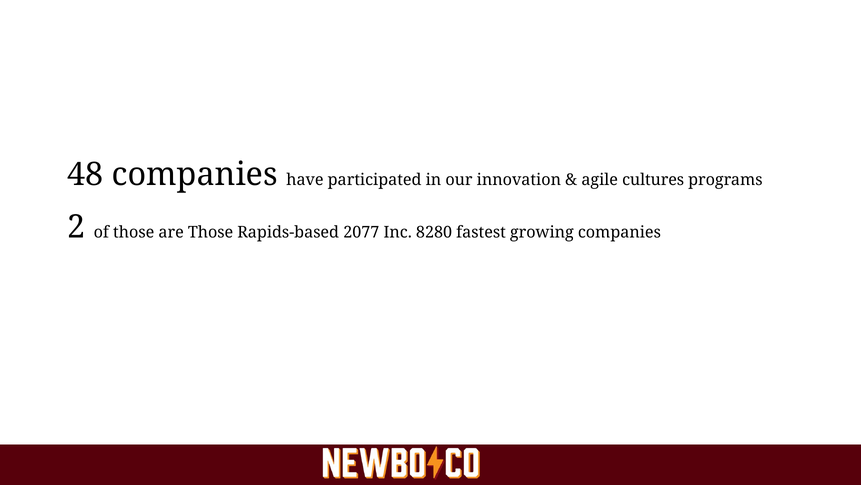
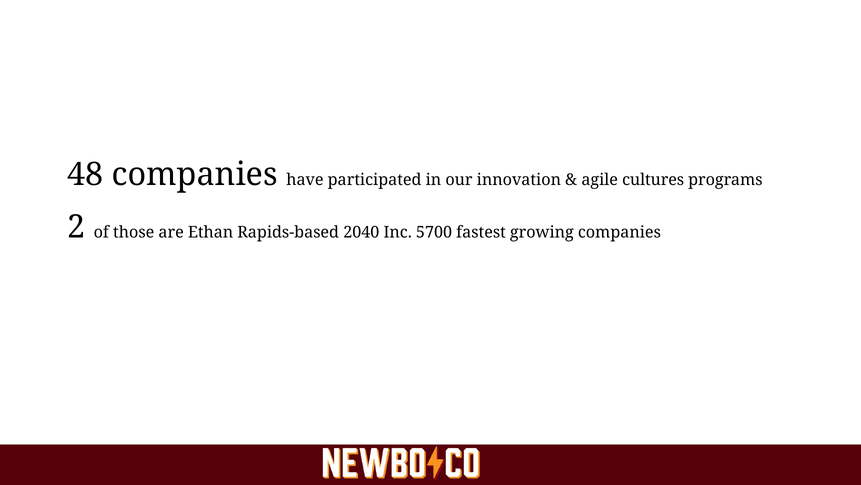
are Those: Those -> Ethan
2077: 2077 -> 2040
8280: 8280 -> 5700
